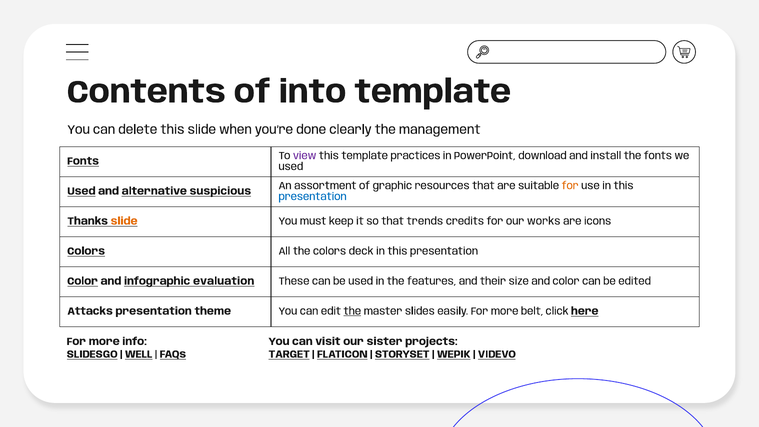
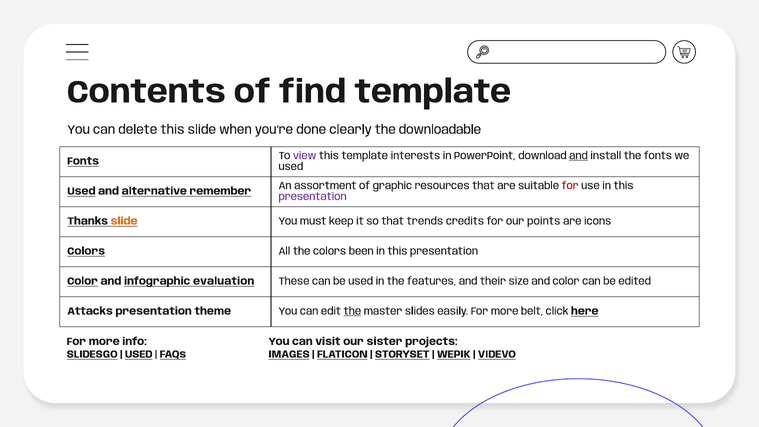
into: into -> find
management: management -> downloadable
practices: practices -> interests
and at (579, 156) underline: none -> present
for at (570, 186) colour: orange -> red
suspicious: suspicious -> remember
presentation at (313, 197) colour: blue -> purple
works: works -> points
deck: deck -> been
WELL at (139, 354): WELL -> USED
TARGET: TARGET -> IMAGES
